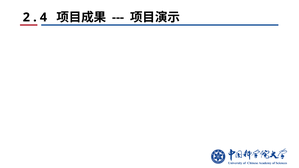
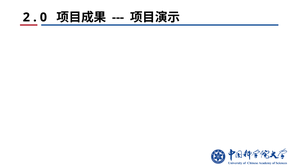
4: 4 -> 0
